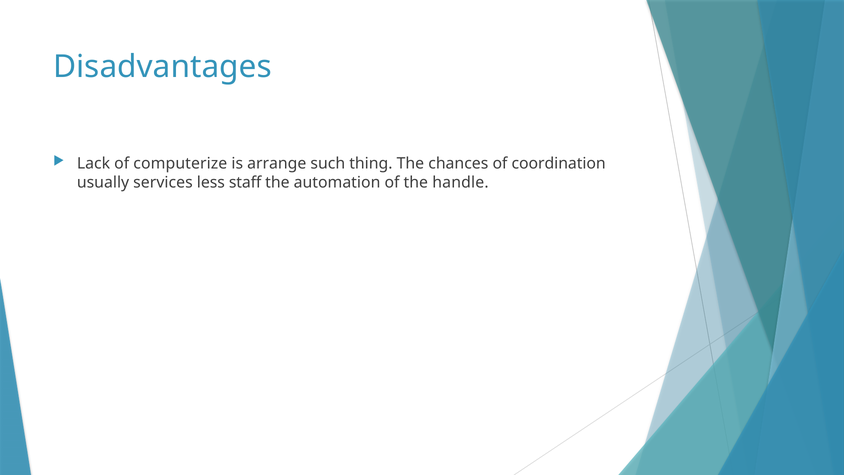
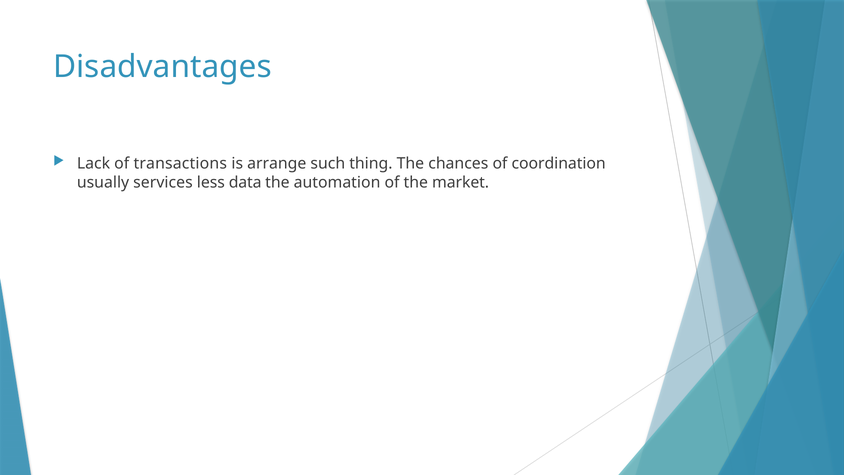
computerize: computerize -> transactions
staff: staff -> data
handle: handle -> market
